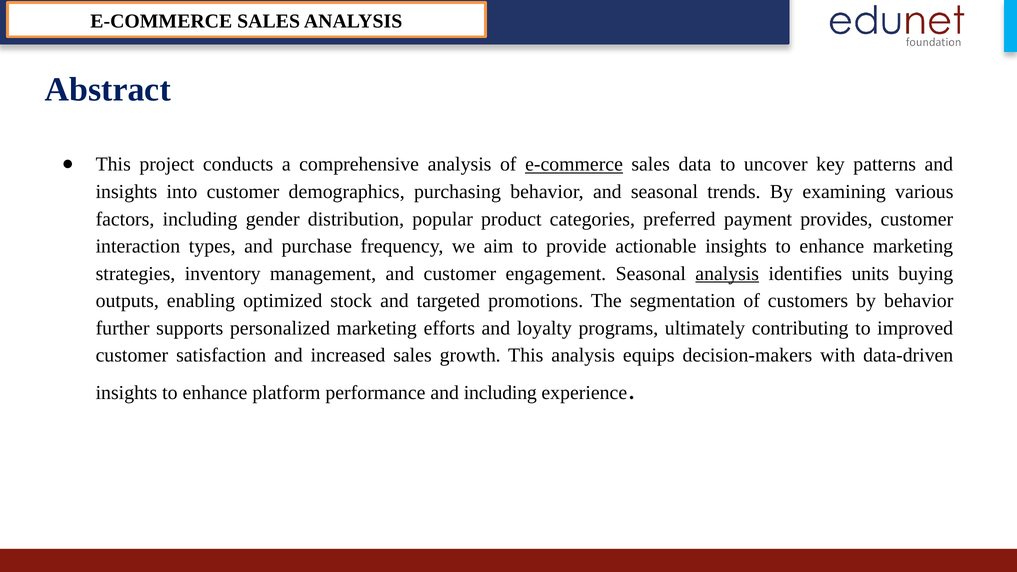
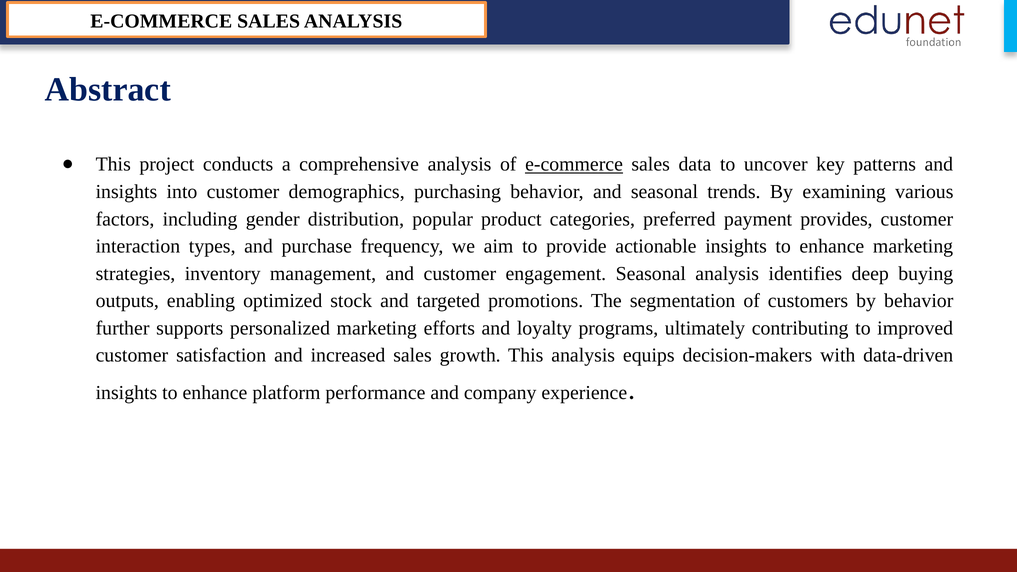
analysis at (727, 274) underline: present -> none
units: units -> deep
and including: including -> company
